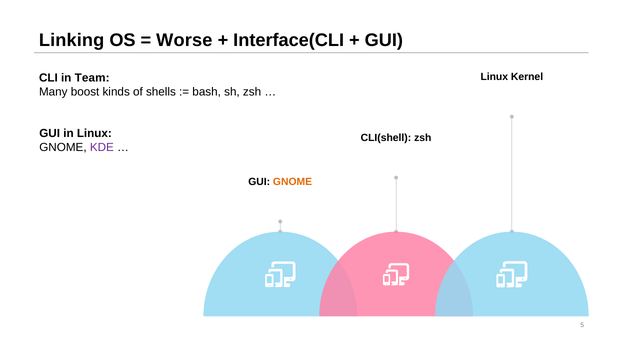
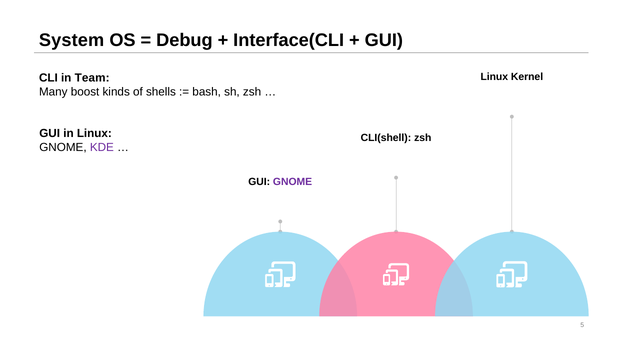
Linking: Linking -> System
Worse: Worse -> Debug
GNOME at (293, 181) colour: orange -> purple
